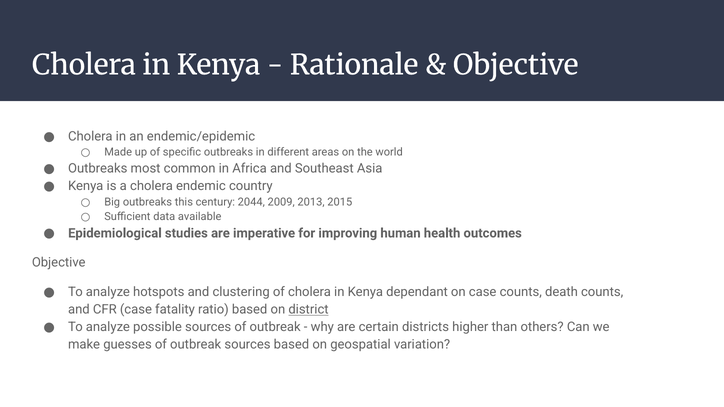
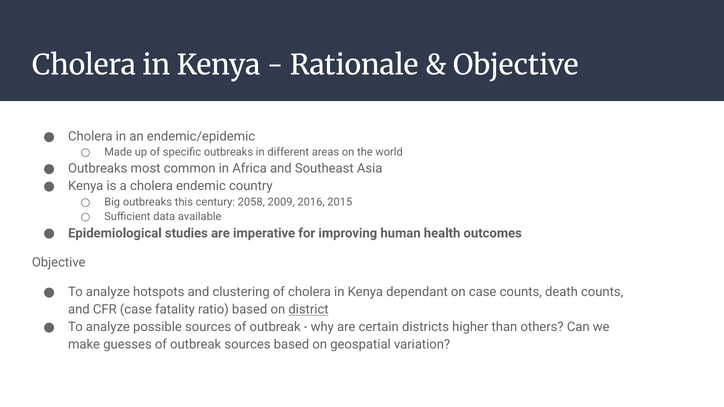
2044: 2044 -> 2058
2013: 2013 -> 2016
